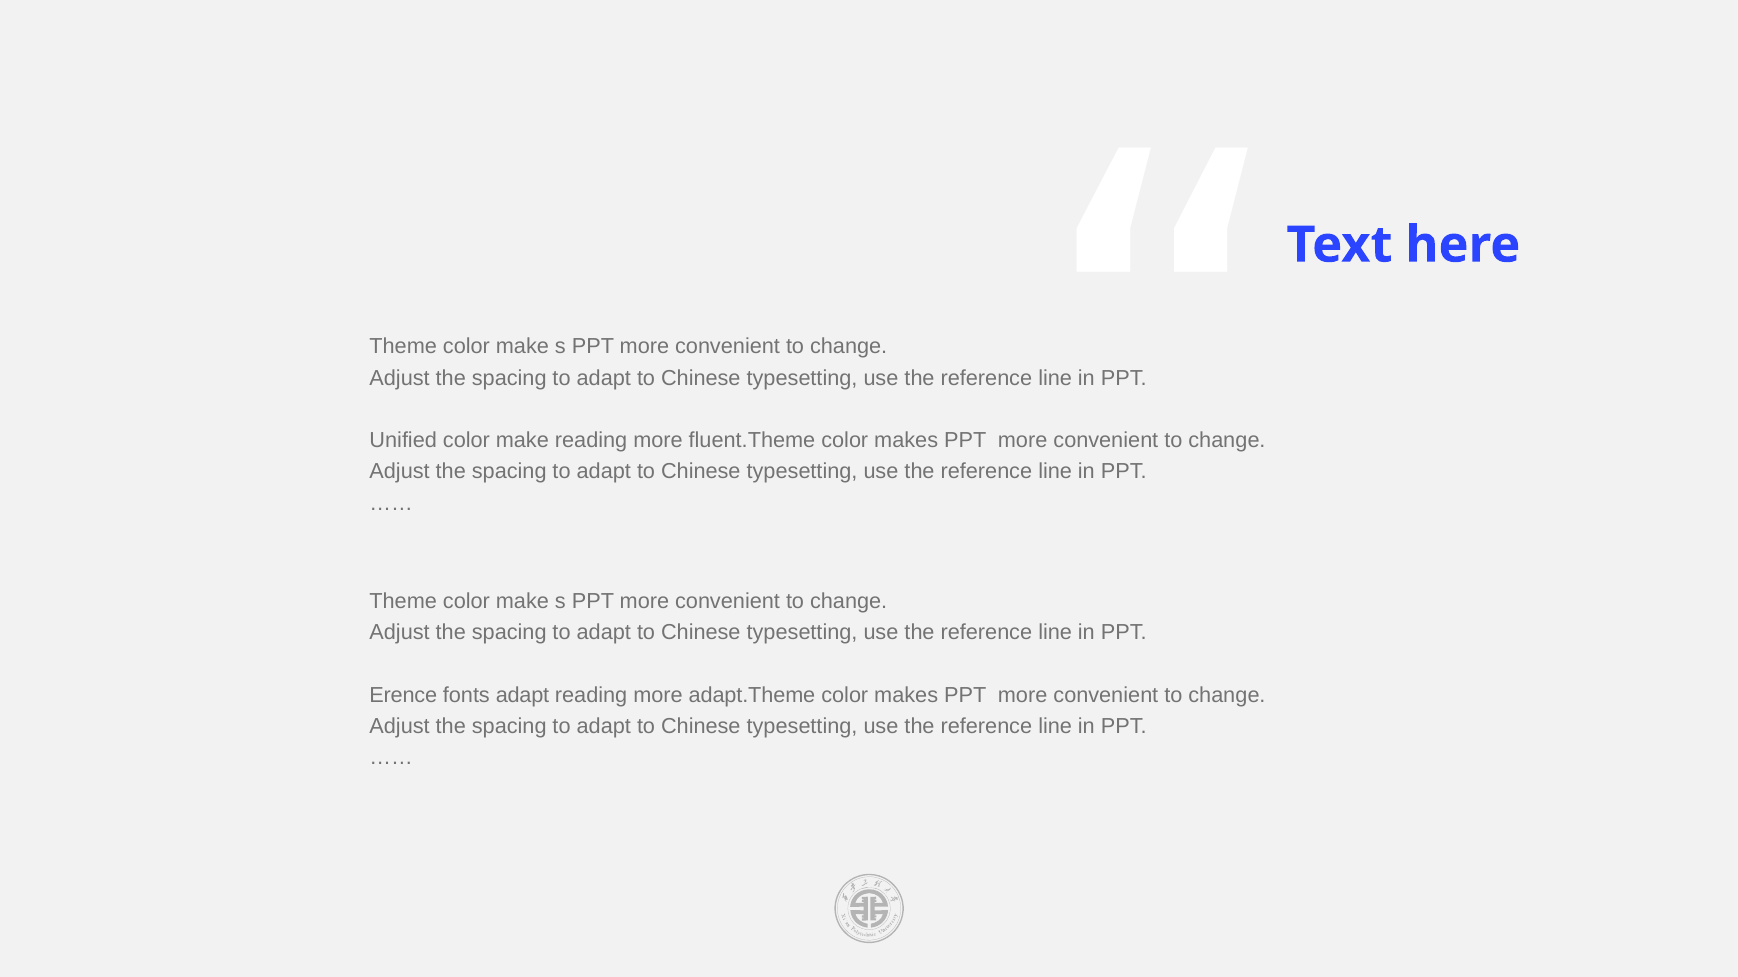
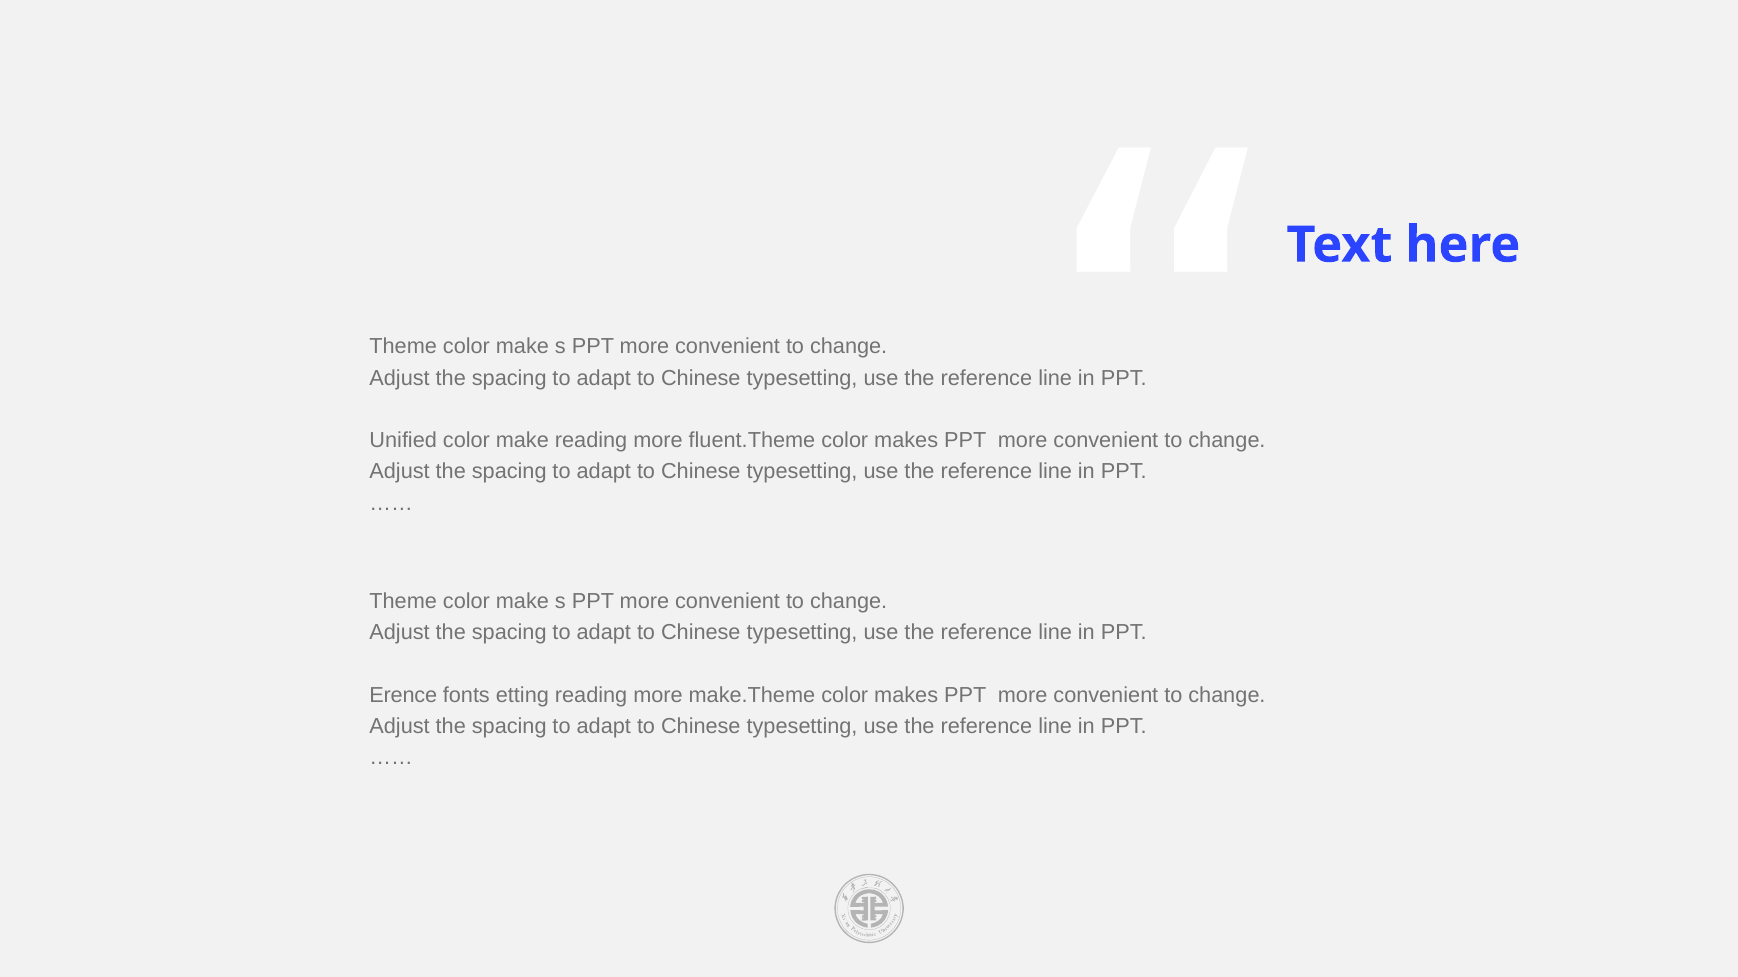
fonts adapt: adapt -> etting
adapt.Theme: adapt.Theme -> make.Theme
